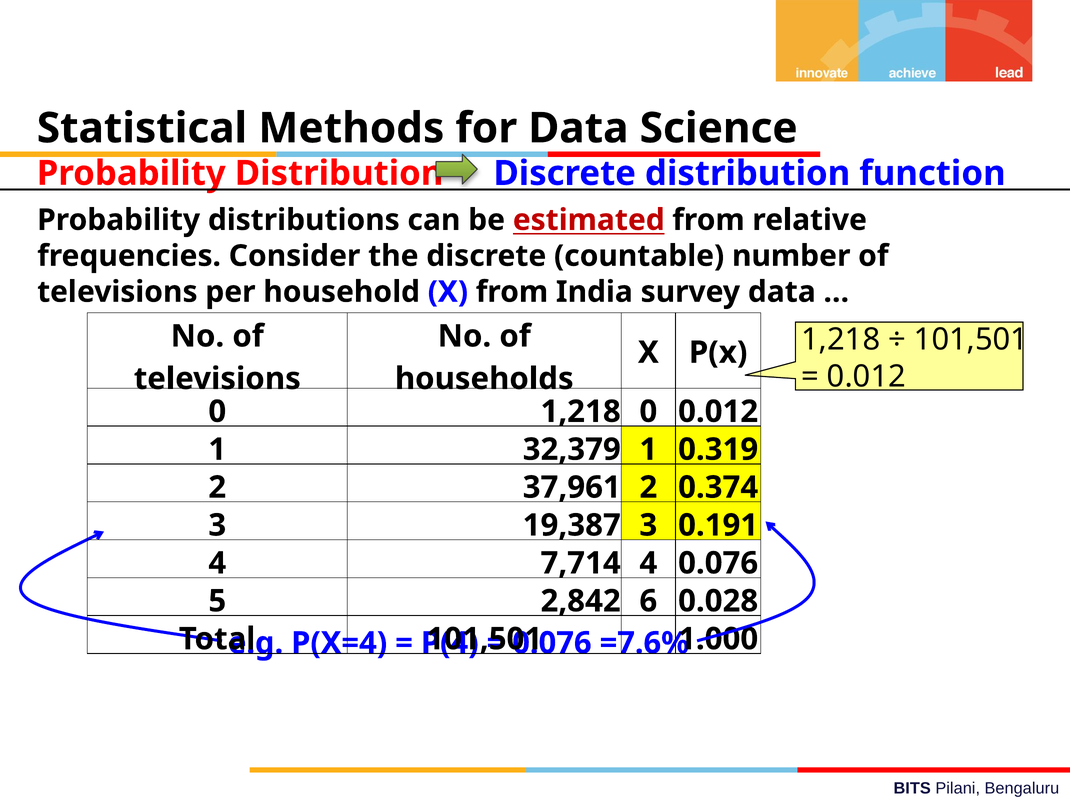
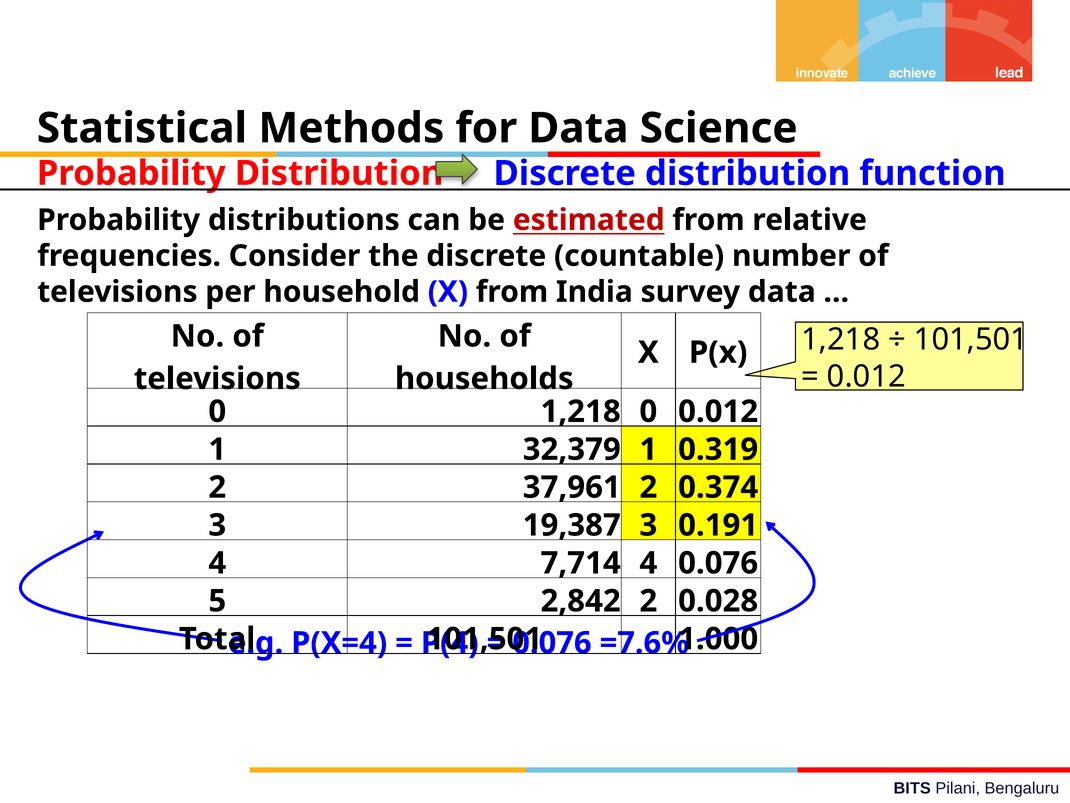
2,842 6: 6 -> 2
